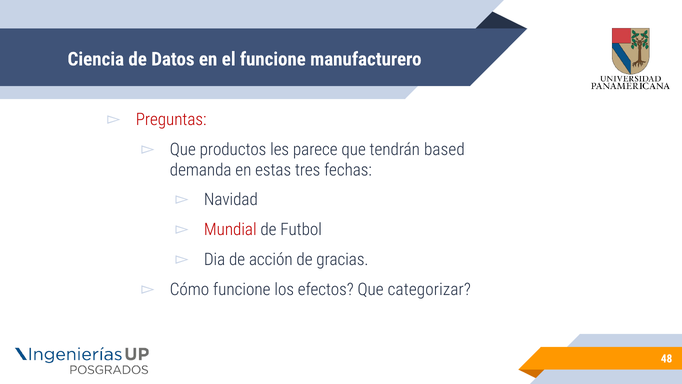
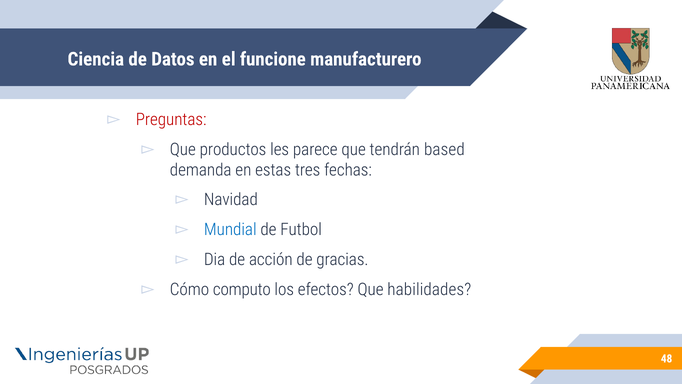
Mundial colour: red -> blue
Cómo funcione: funcione -> computo
categorizar: categorizar -> habilidades
